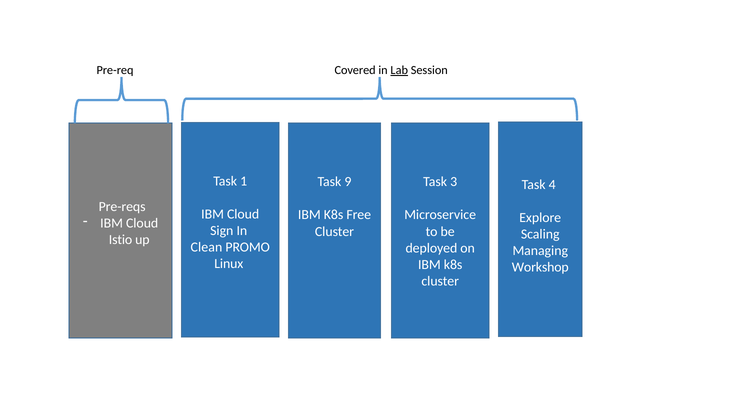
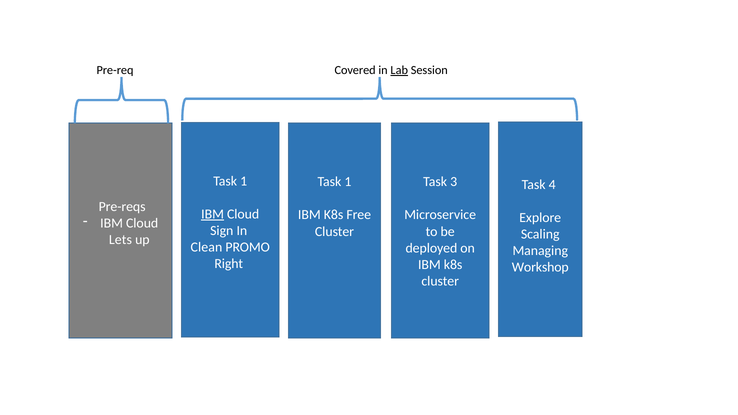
9 at (348, 182): 9 -> 1
IBM at (213, 214) underline: none -> present
Istio: Istio -> Lets
Linux: Linux -> Right
